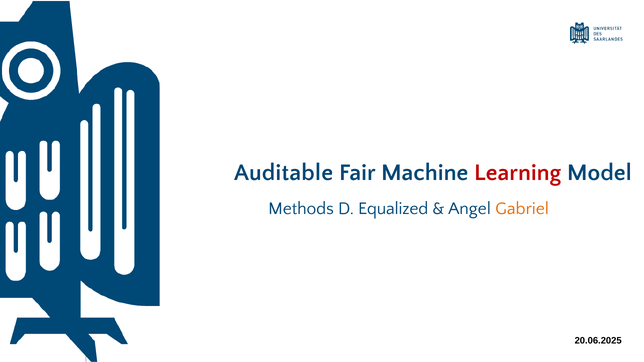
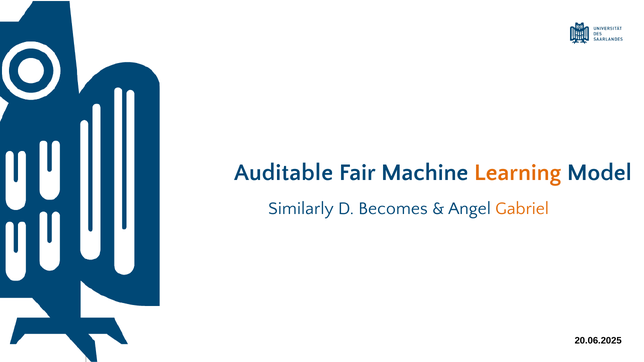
Learning colour: red -> orange
Methods: Methods -> Similarly
Equalized: Equalized -> Becomes
